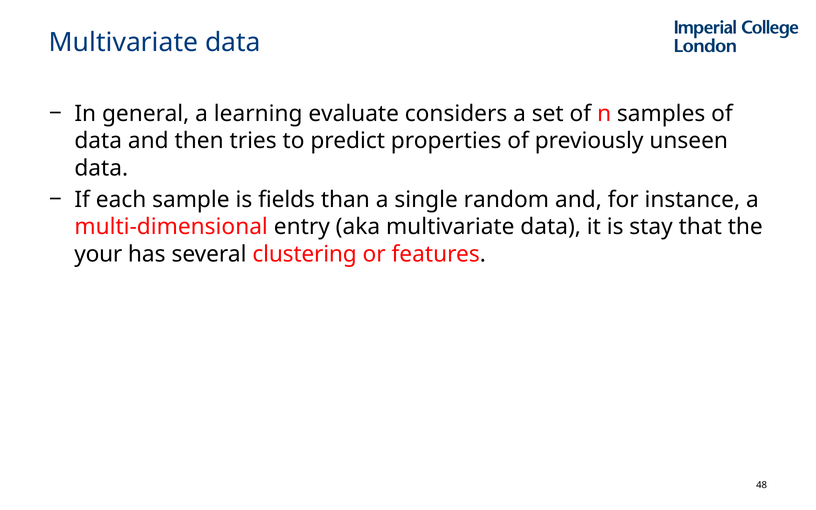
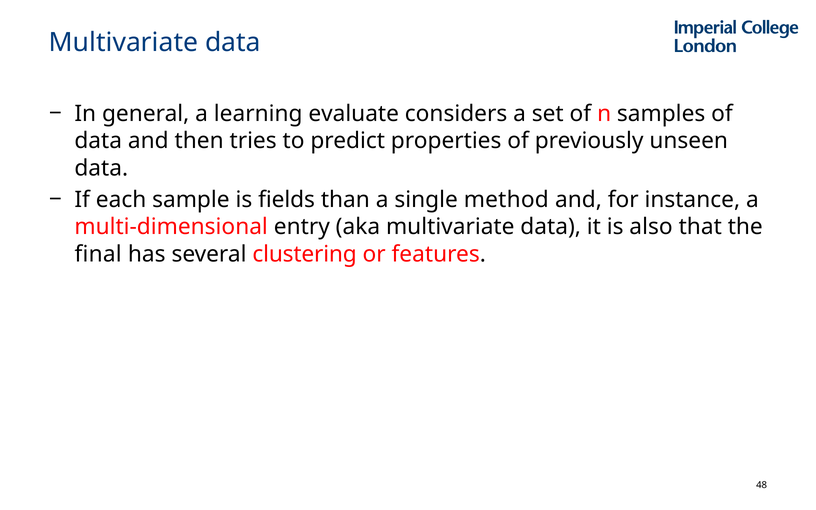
random: random -> method
stay: stay -> also
your: your -> final
